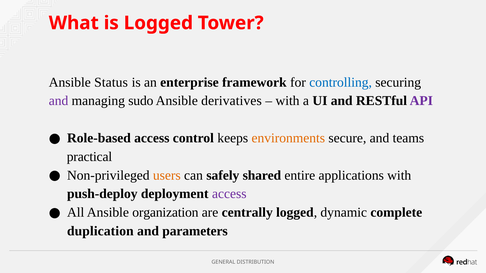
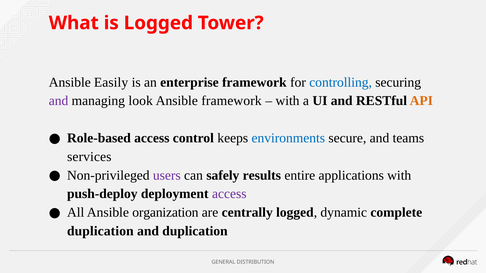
Status: Status -> Easily
sudo: sudo -> look
Ansible derivatives: derivatives -> framework
API colour: purple -> orange
environments colour: orange -> blue
practical: practical -> services
users colour: orange -> purple
shared: shared -> results
and parameters: parameters -> duplication
